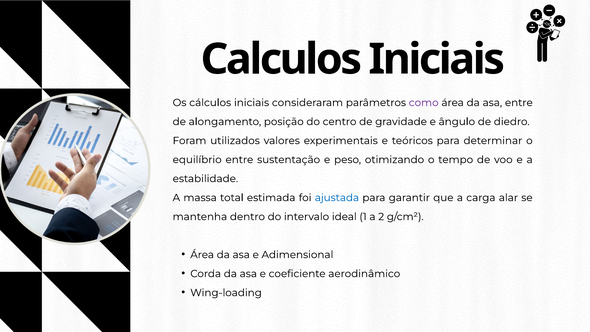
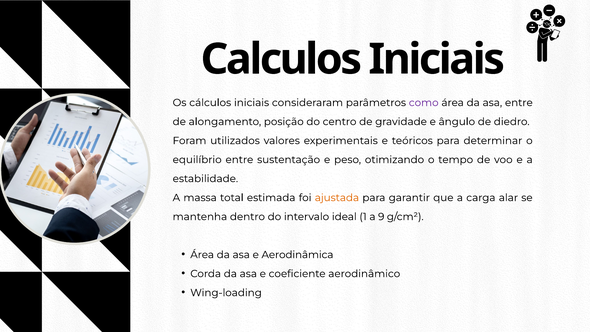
ajustada colour: blue -> orange
2: 2 -> 9
Adimensional: Adimensional -> Aerodinâmica
